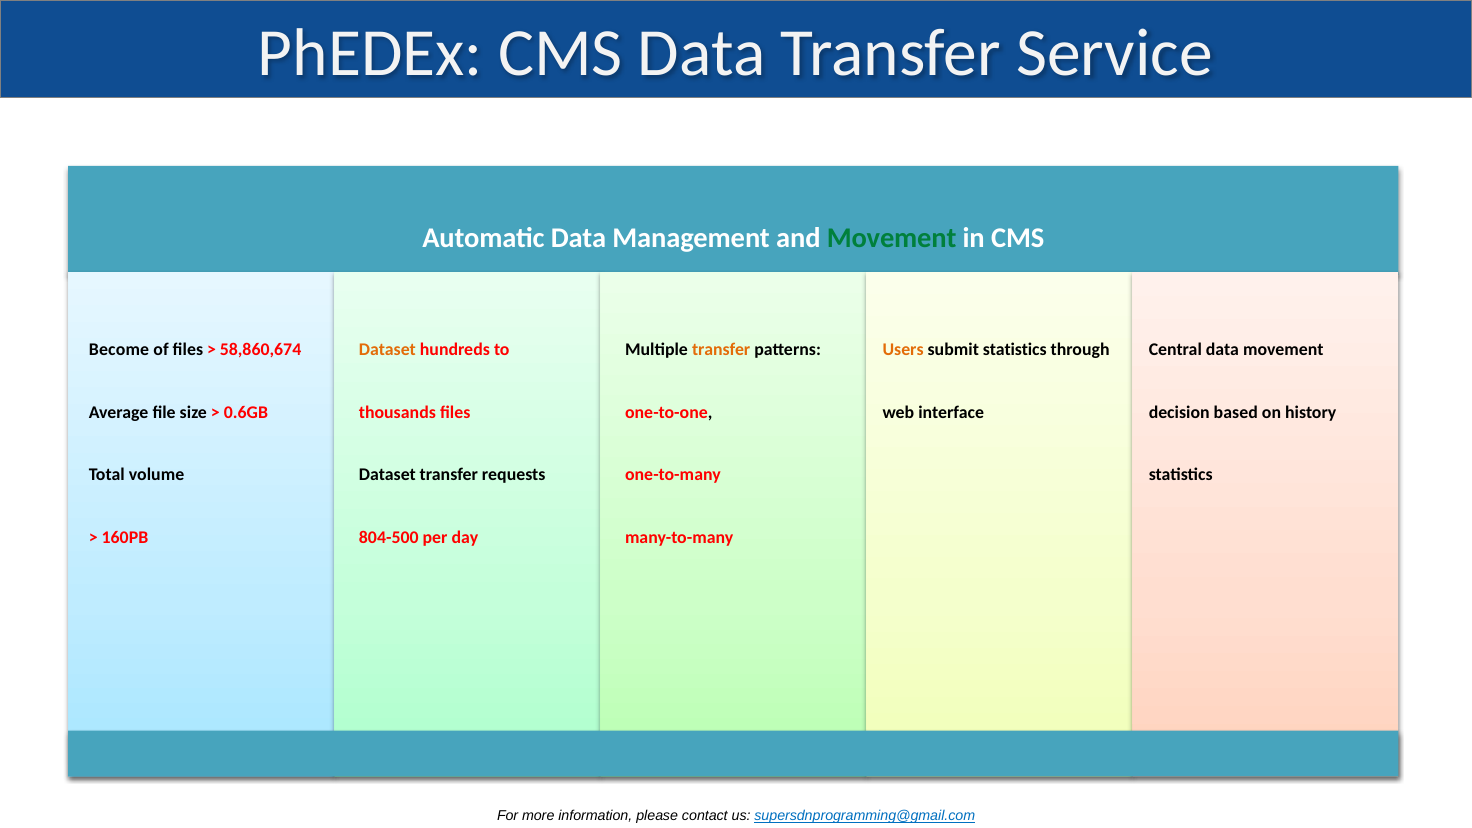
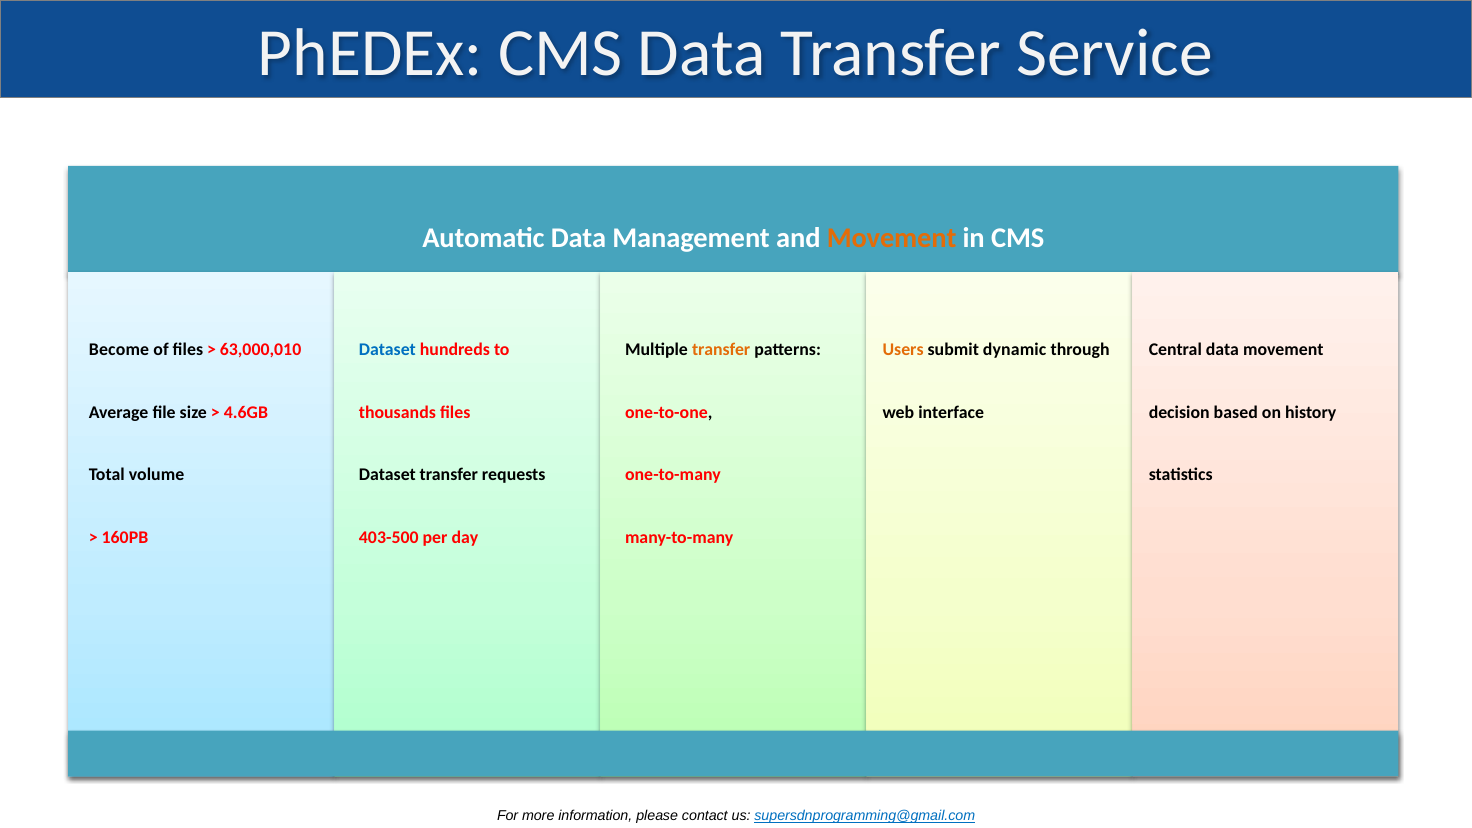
Movement at (892, 238) colour: green -> orange
58,860,674: 58,860,674 -> 63,000,010
Dataset at (387, 349) colour: orange -> blue
submit statistics: statistics -> dynamic
0.6GB: 0.6GB -> 4.6GB
804-500: 804-500 -> 403-500
